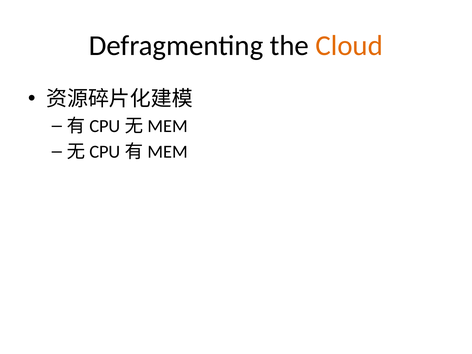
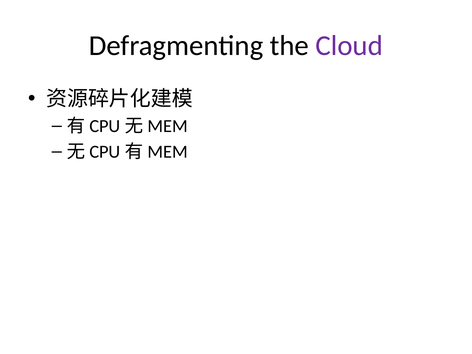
Cloud colour: orange -> purple
